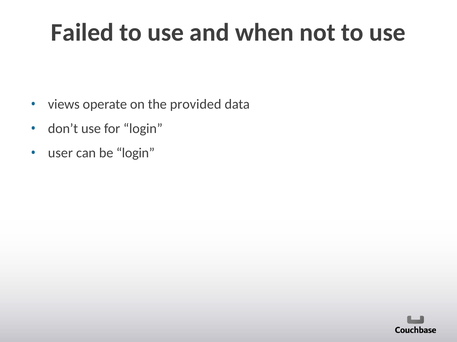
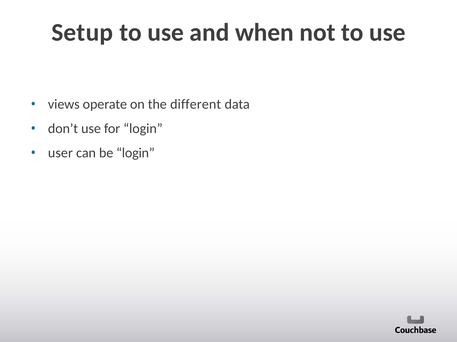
Failed: Failed -> Setup
provided: provided -> different
